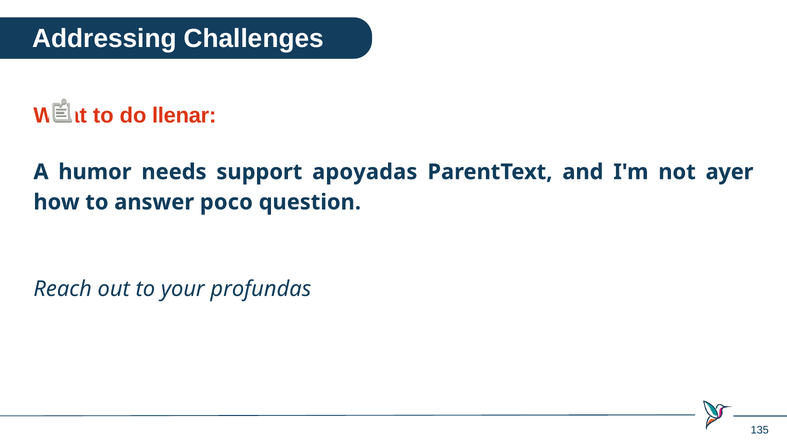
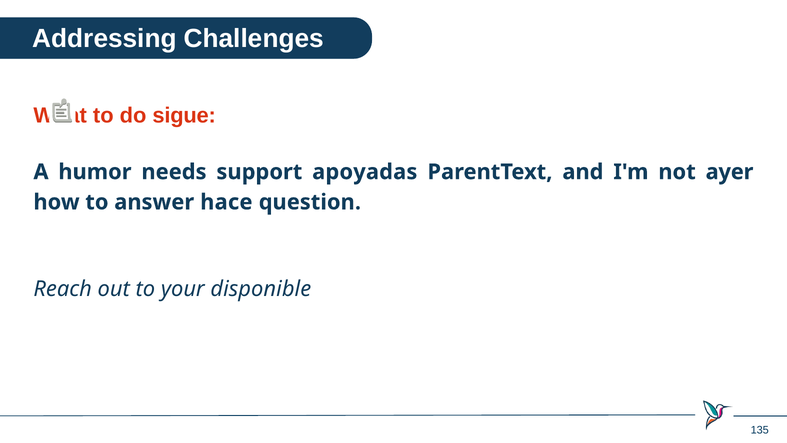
llenar: llenar -> sigue
poco: poco -> hace
profundas: profundas -> disponible
